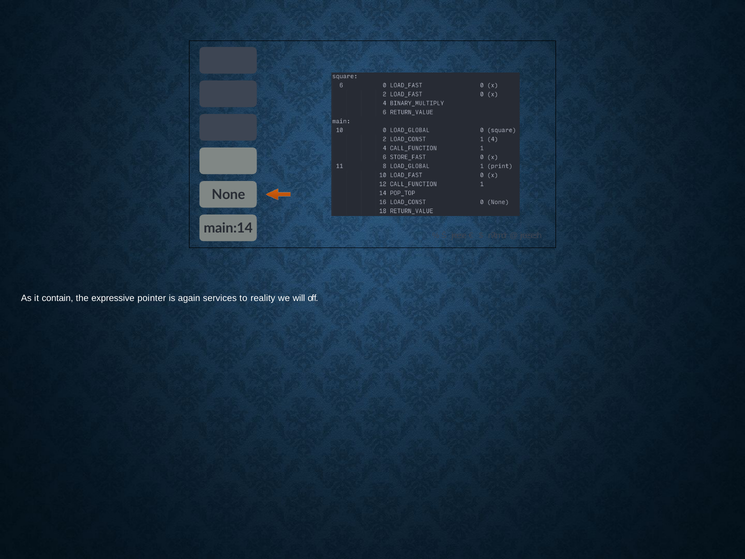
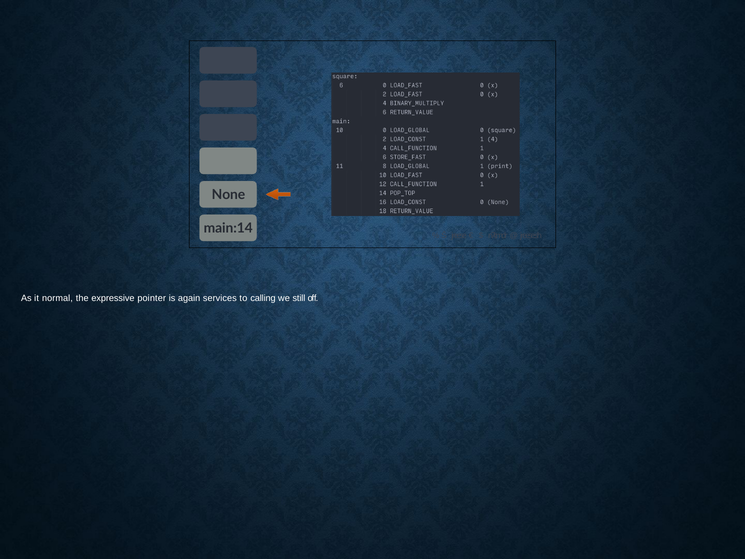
contain: contain -> normal
reality: reality -> calling
will: will -> still
